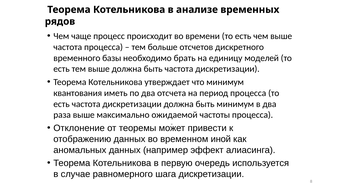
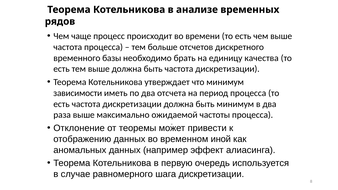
моделей: моделей -> качества
квантования: квантования -> зависимости
